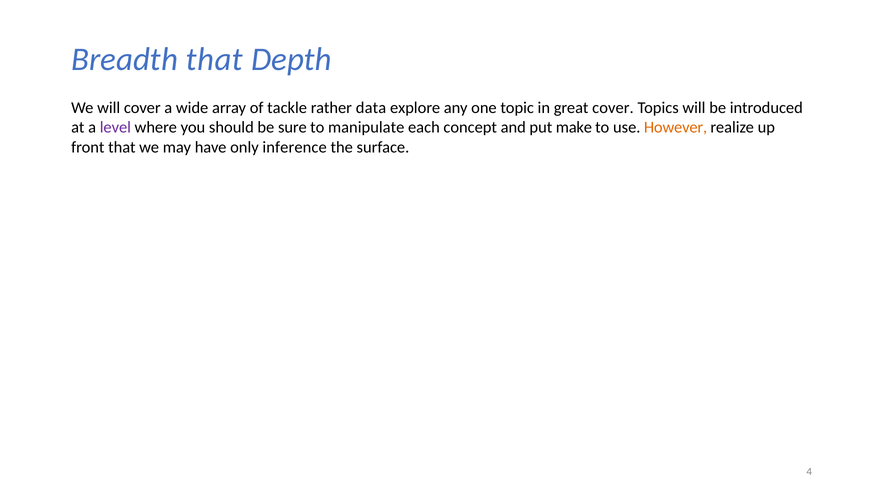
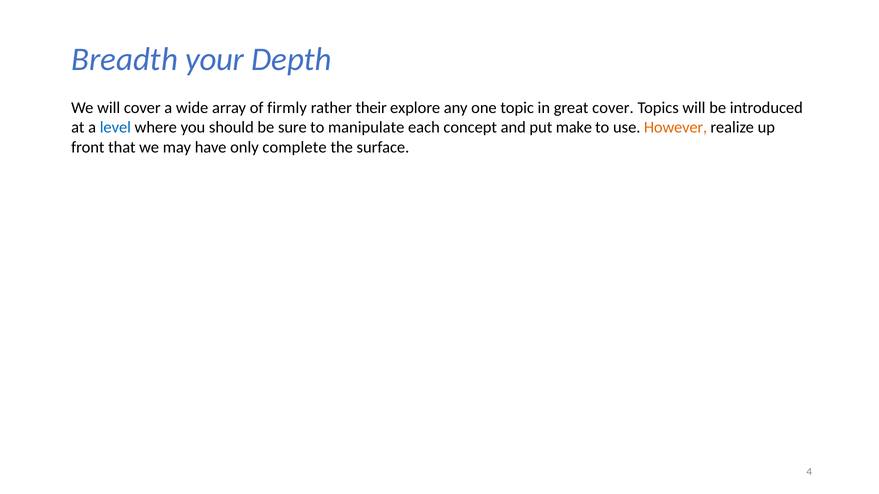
Breadth that: that -> your
tackle: tackle -> firmly
data: data -> their
level colour: purple -> blue
inference: inference -> complete
